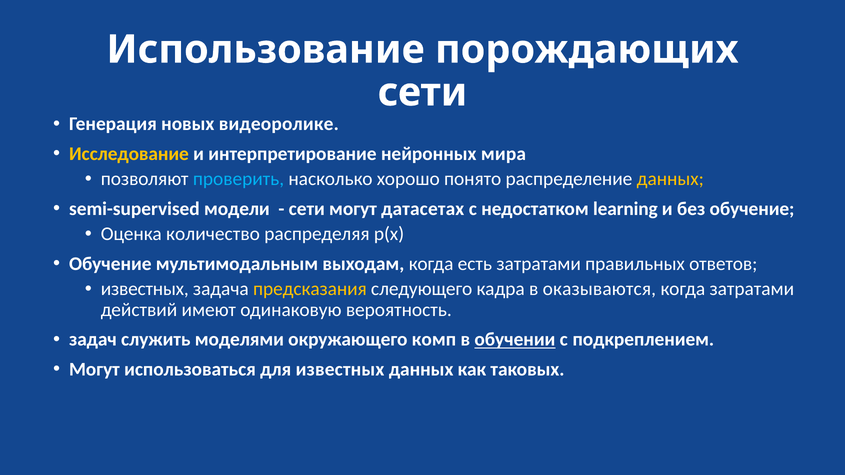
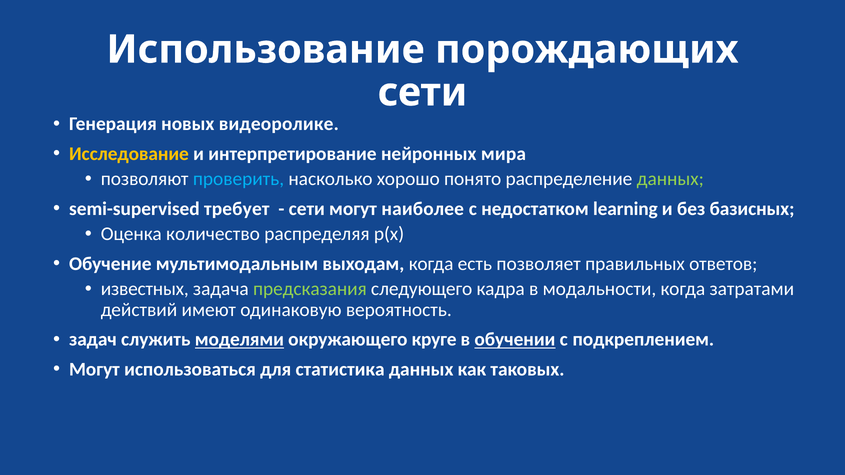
данных at (670, 179) colour: yellow -> light green
модели: модели -> требует
датасетах: датасетах -> наиболее
без обучение: обучение -> базисных
есть затратами: затратами -> позволяет
предсказания colour: yellow -> light green
оказываются: оказываются -> модальности
моделями underline: none -> present
комп: комп -> круге
для известных: известных -> статистика
